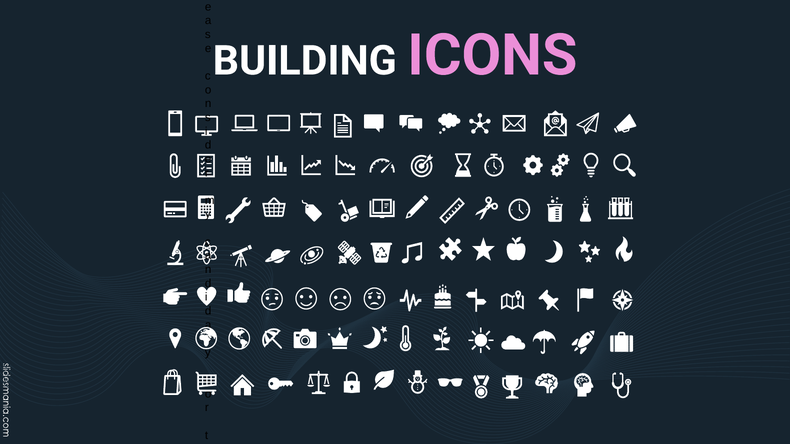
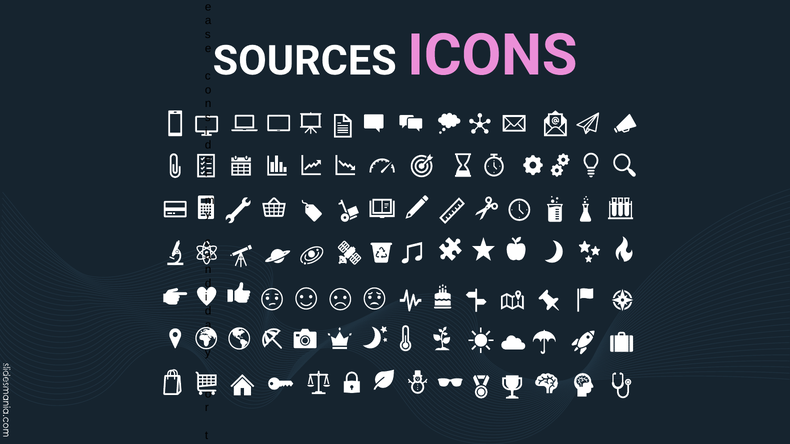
BUILDING: BUILDING -> SOURCES
